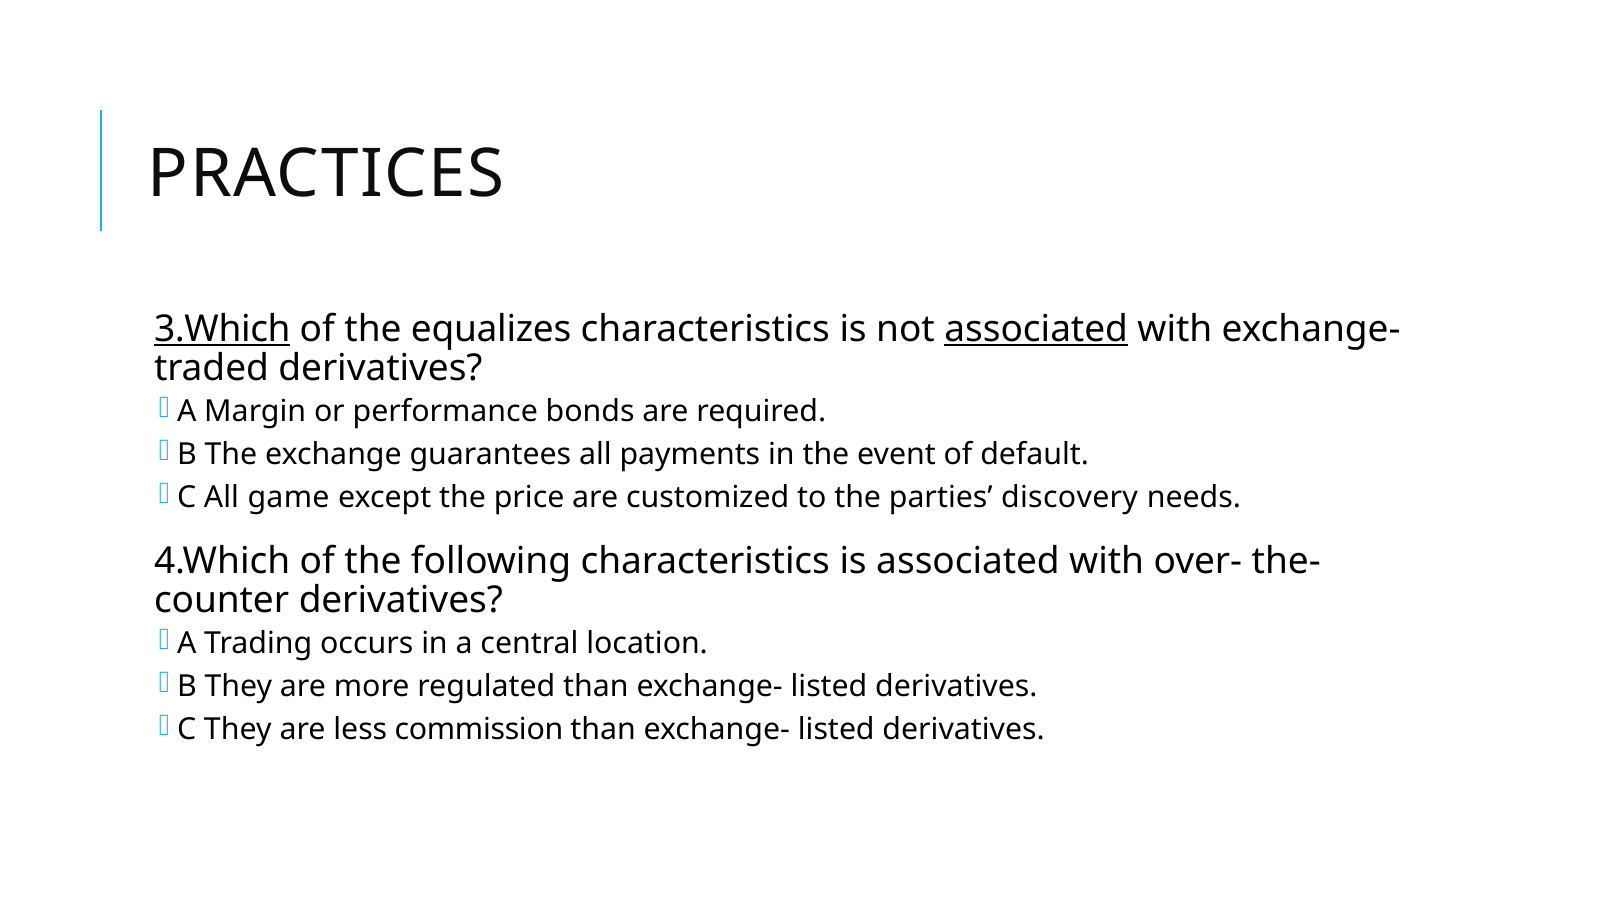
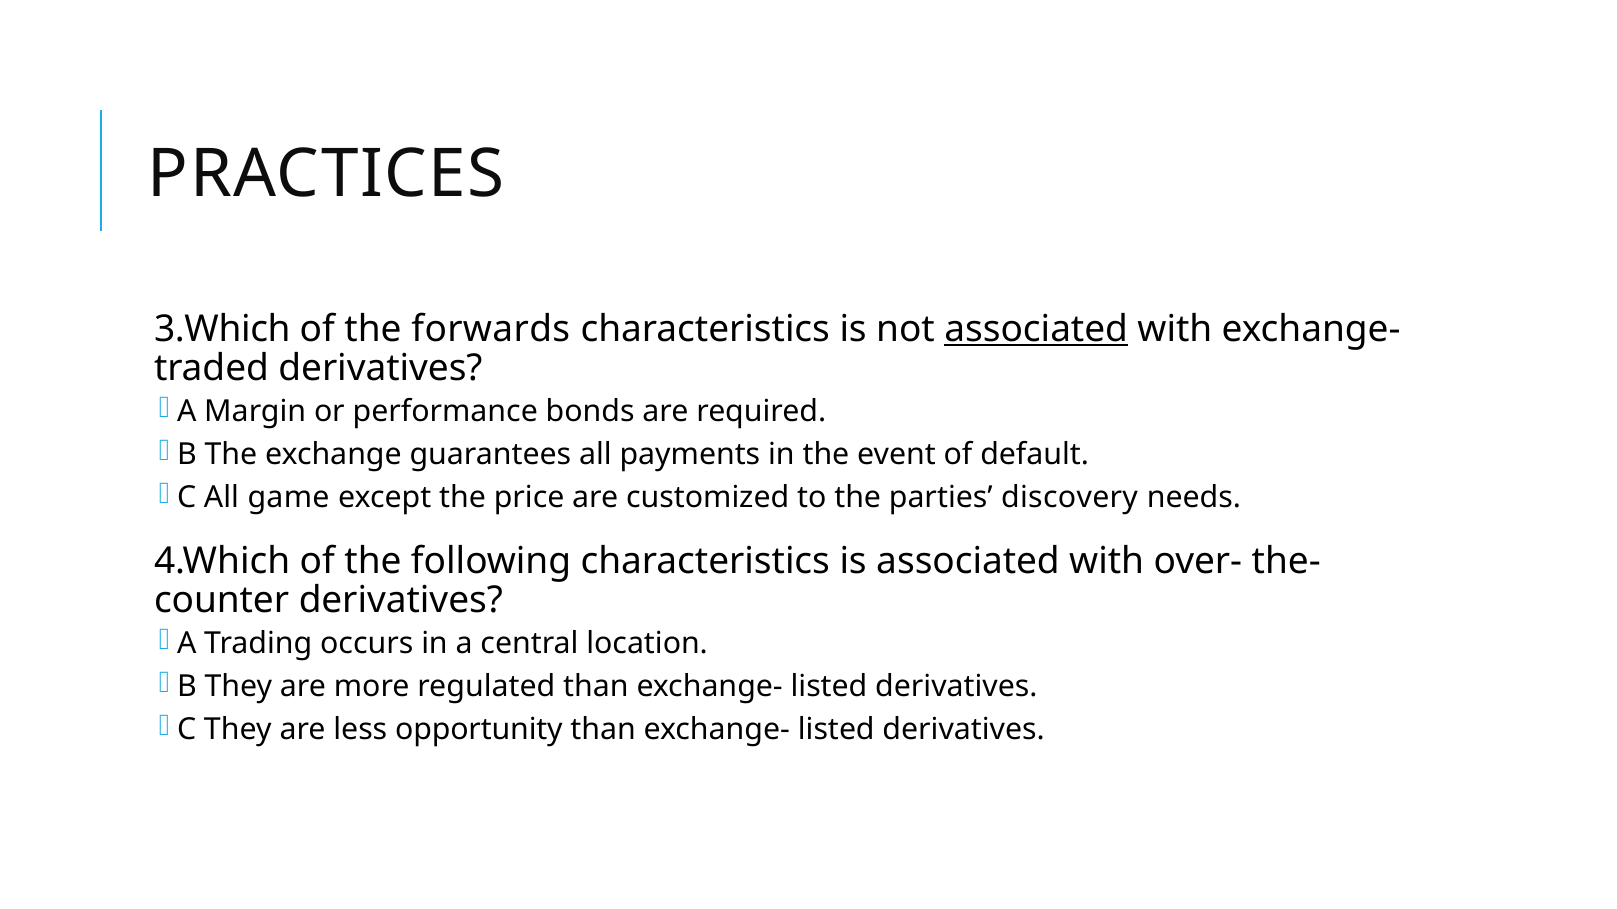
3.Which underline: present -> none
equalizes: equalizes -> forwards
commission: commission -> opportunity
